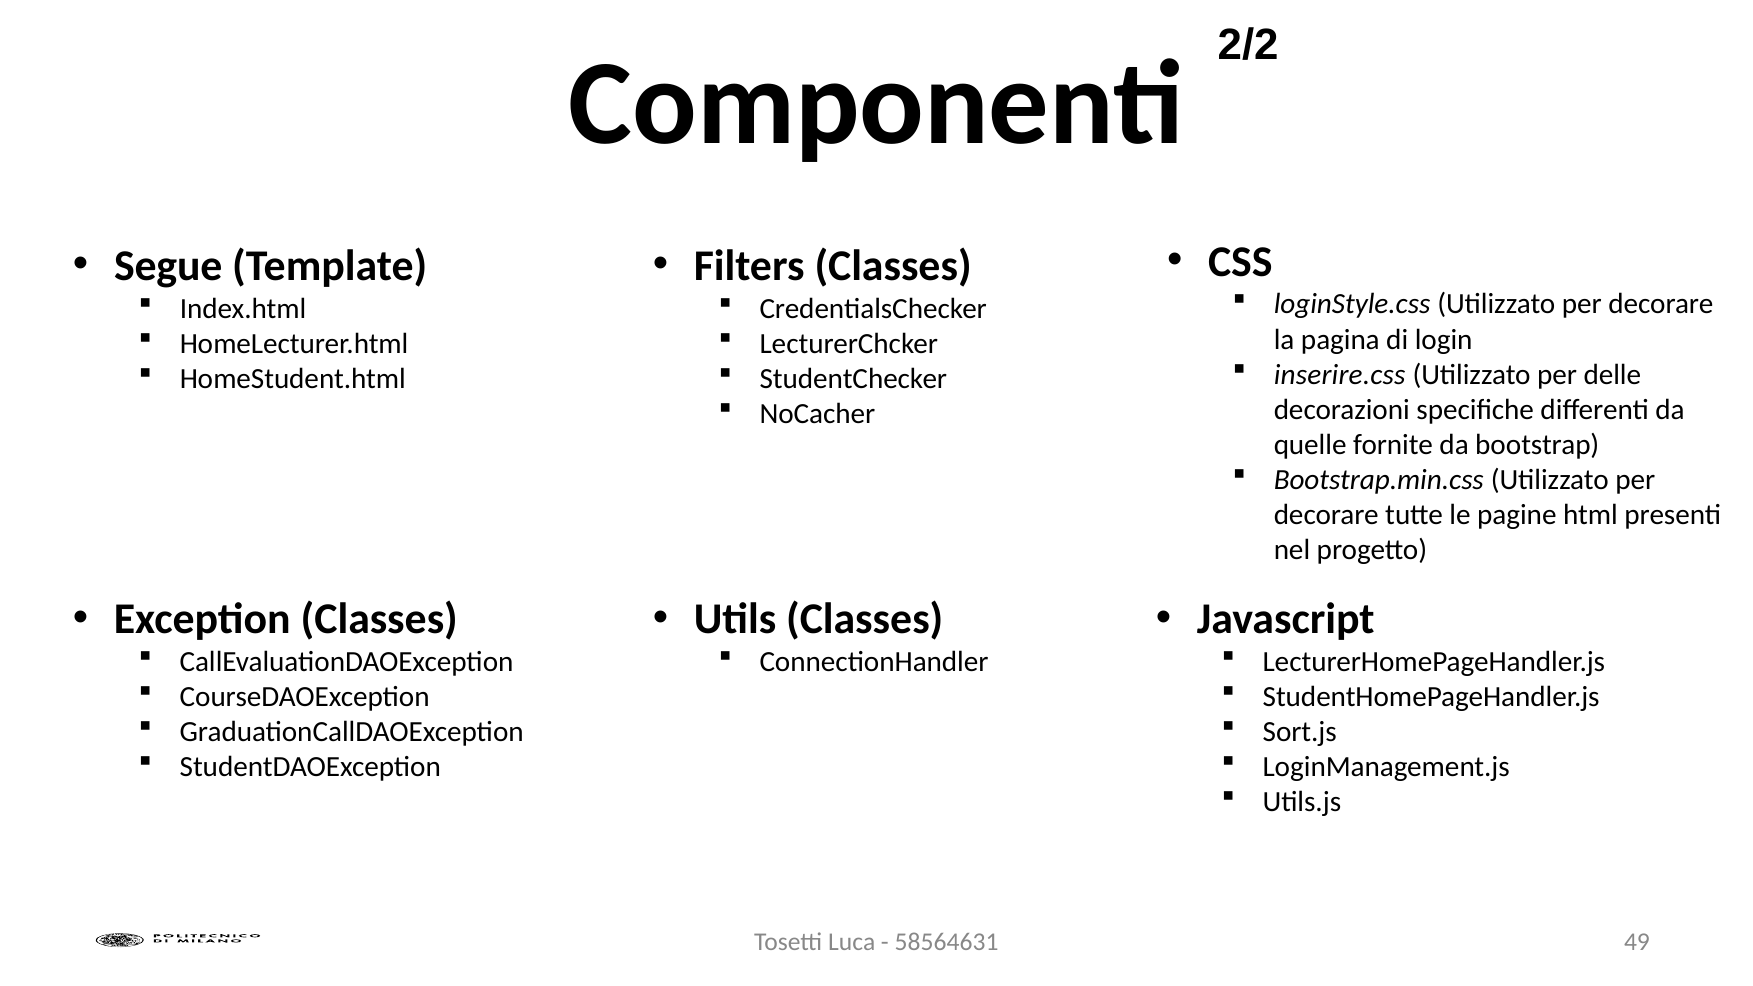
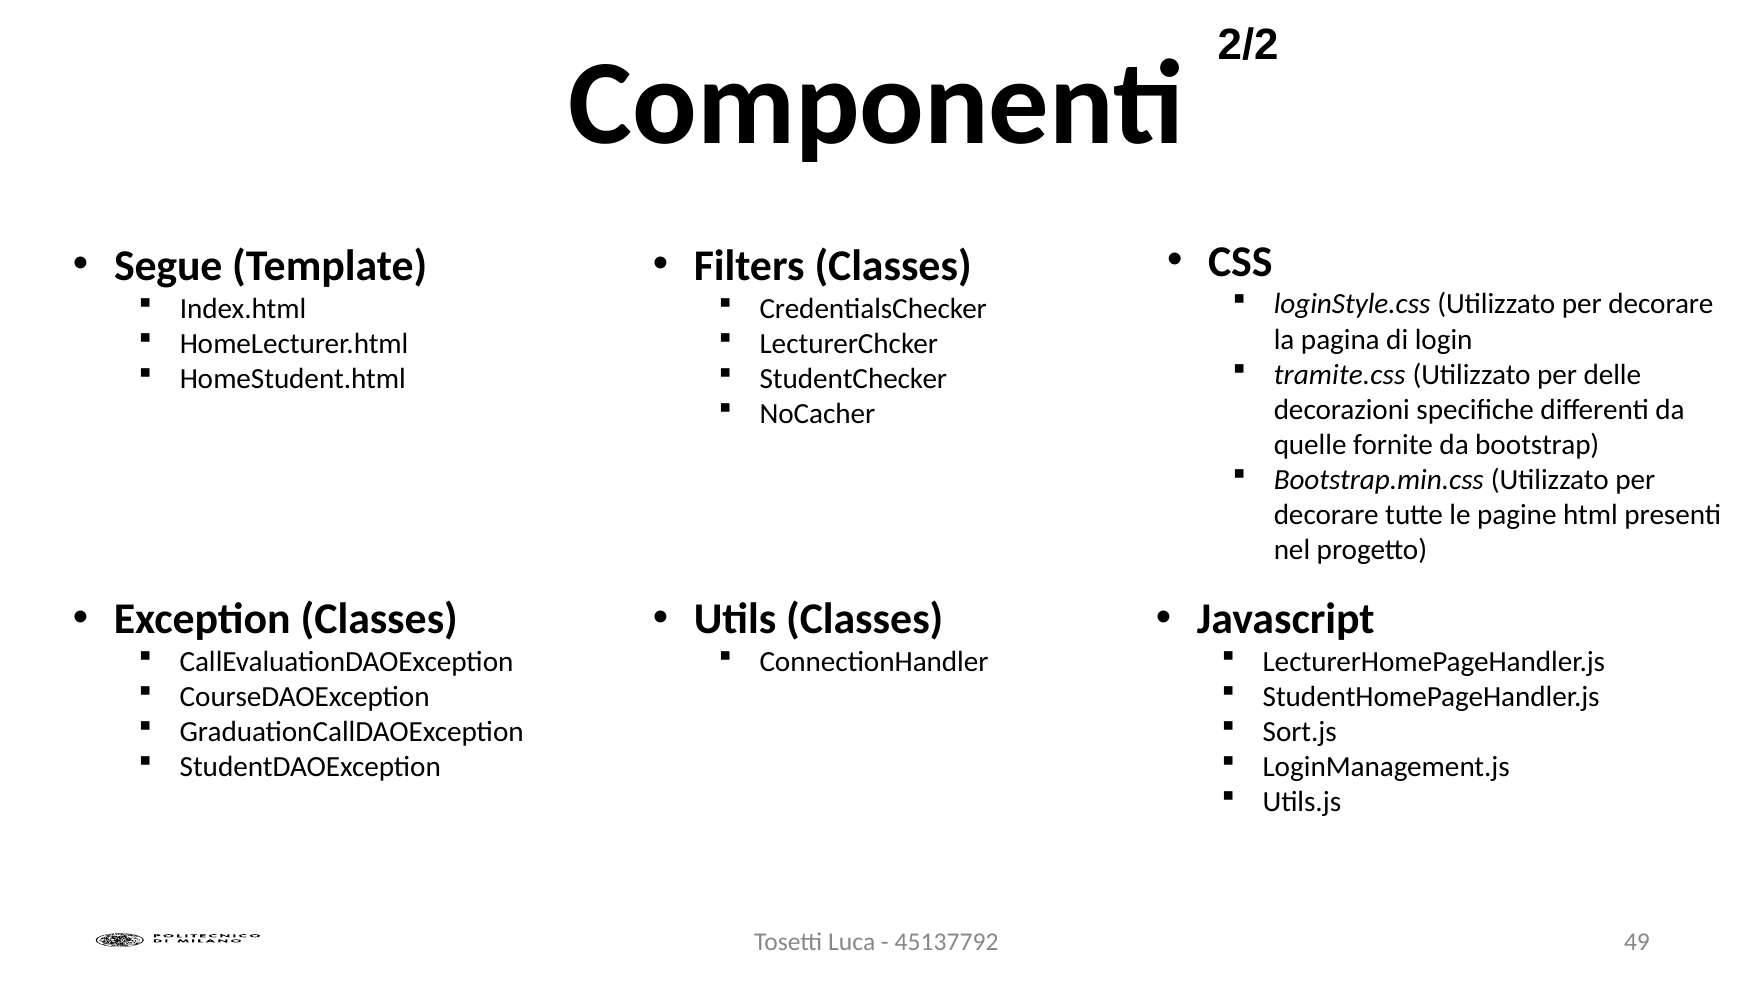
inserire.css: inserire.css -> tramite.css
58564631: 58564631 -> 45137792
